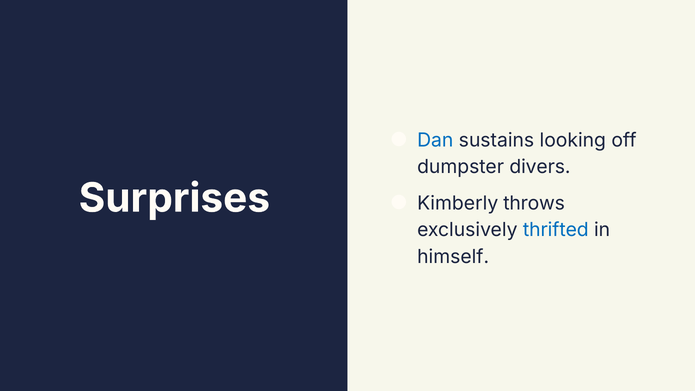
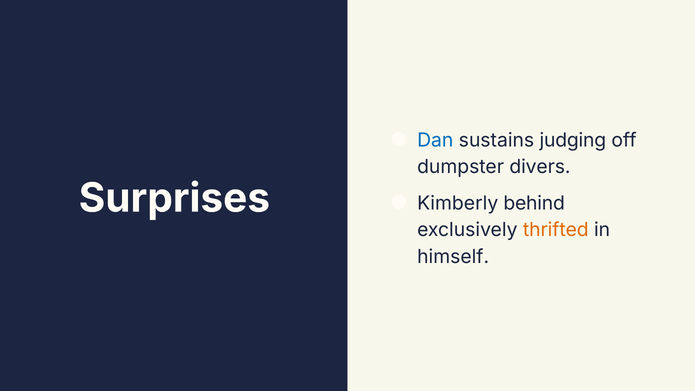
looking: looking -> judging
throws: throws -> behind
thrifted colour: blue -> orange
